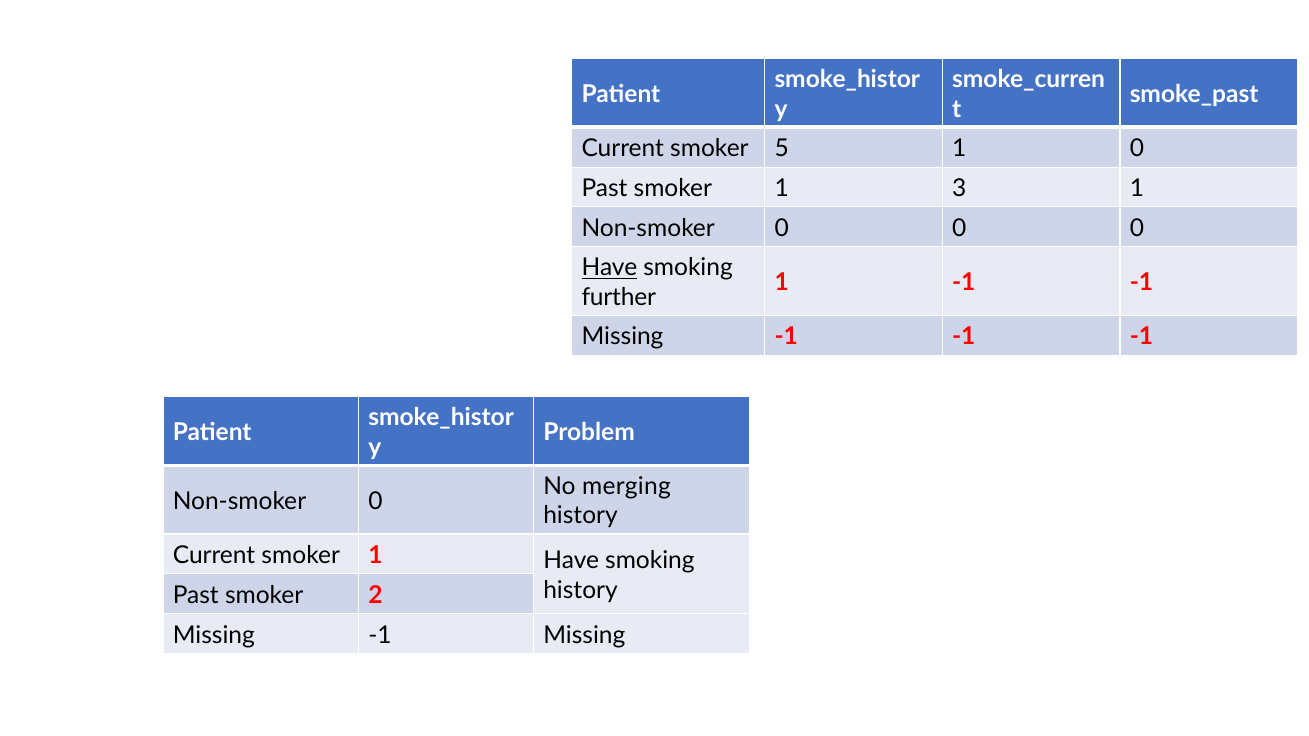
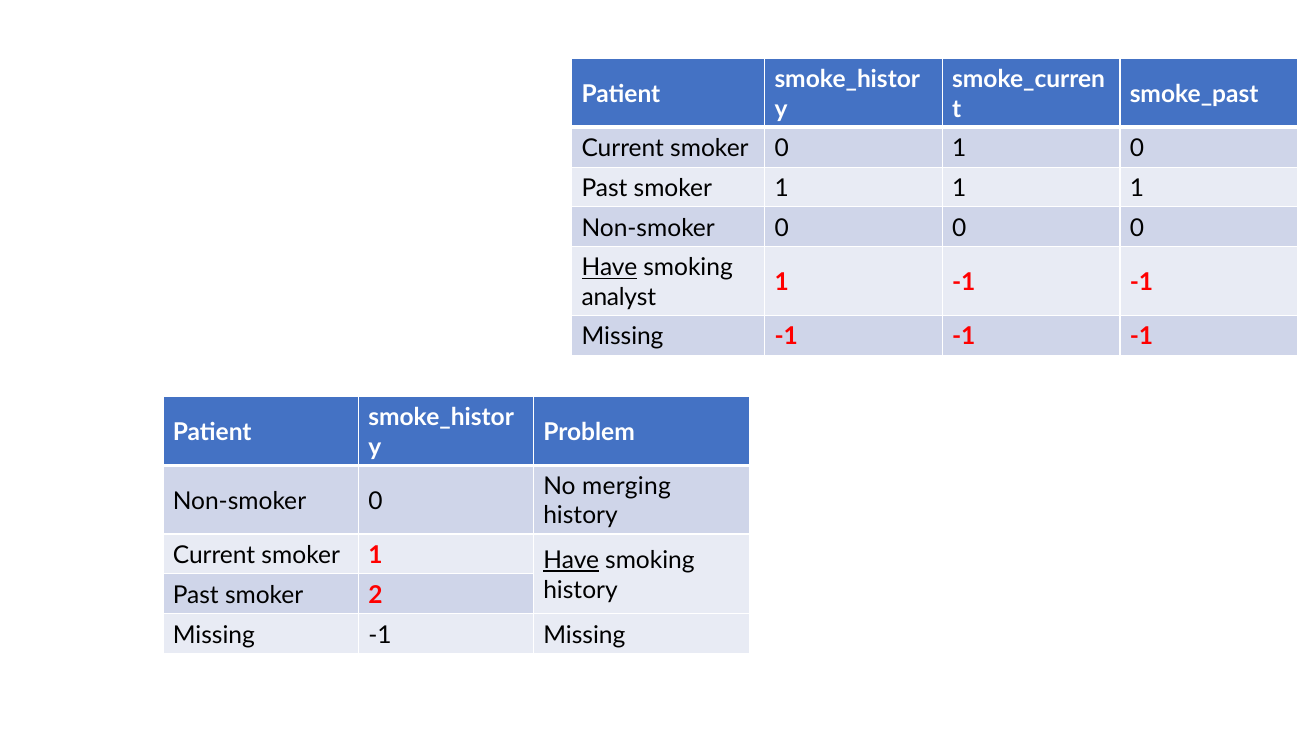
smoker 5: 5 -> 0
smoker 1 3: 3 -> 1
further: further -> analyst
Have at (571, 561) underline: none -> present
